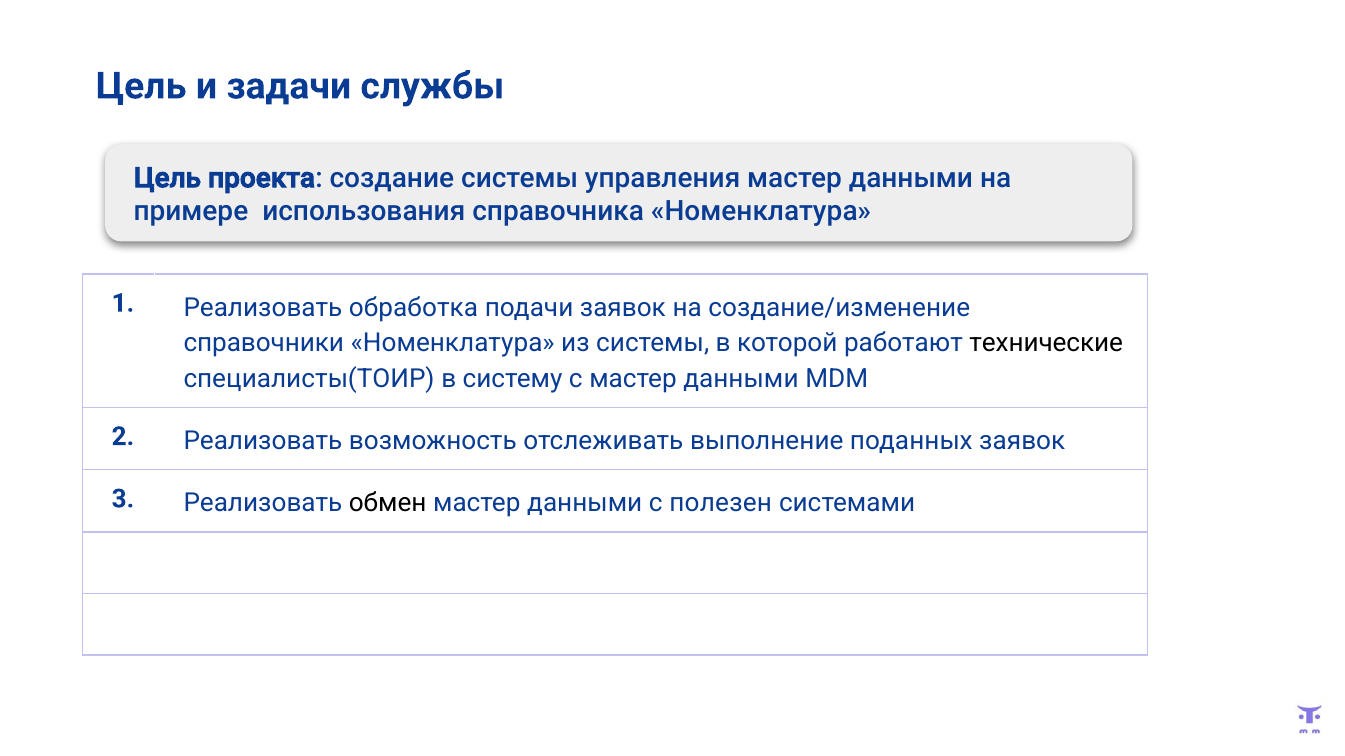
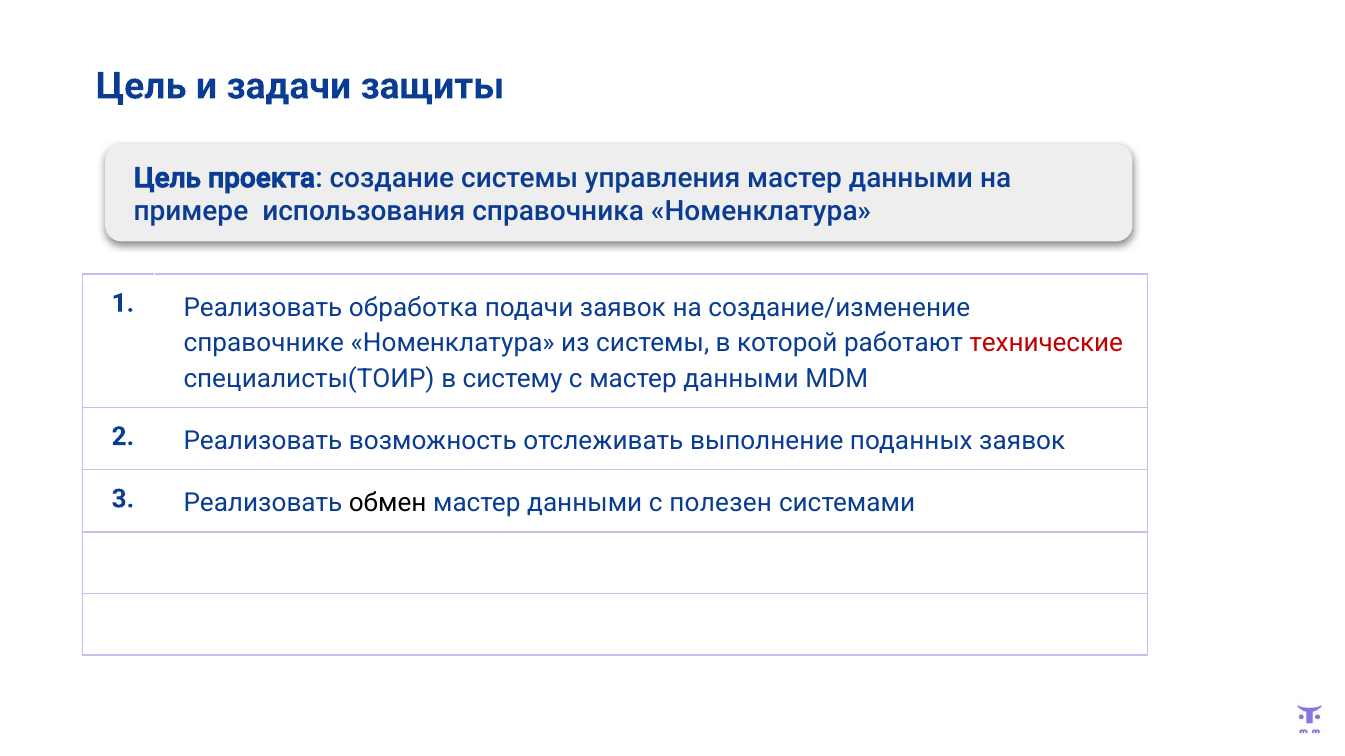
службы: службы -> защиты
справочники: справочники -> справочнике
технические colour: black -> red
